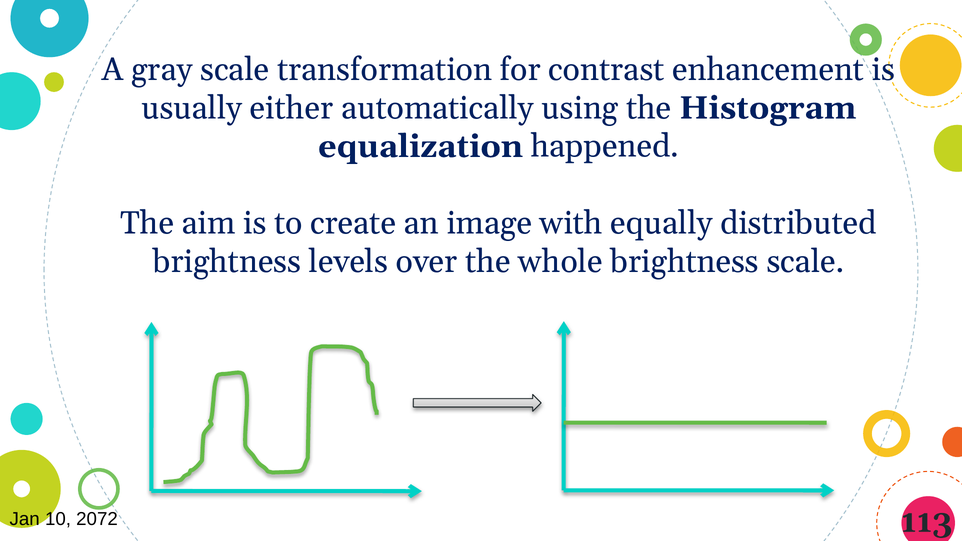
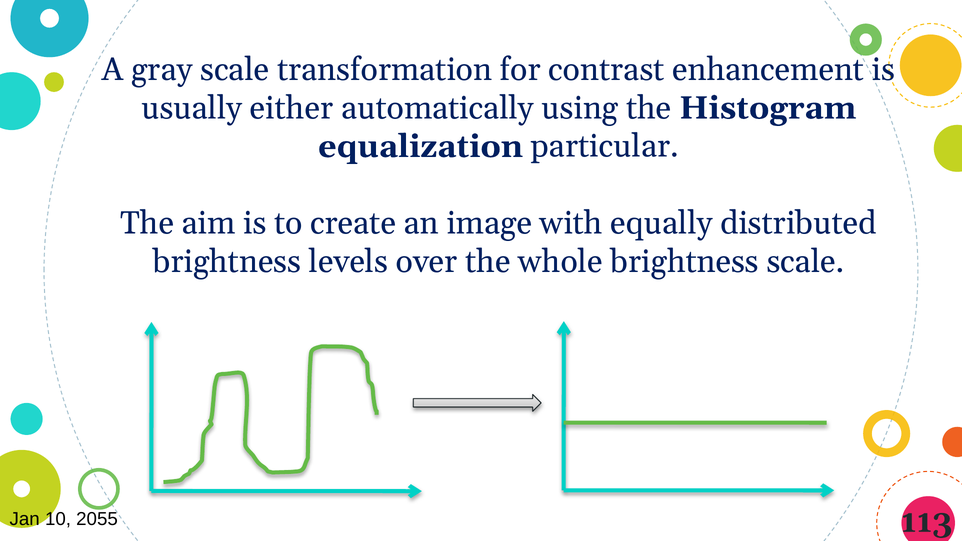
happened: happened -> particular
2072: 2072 -> 2055
